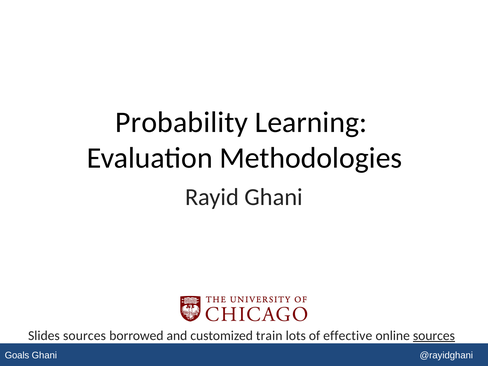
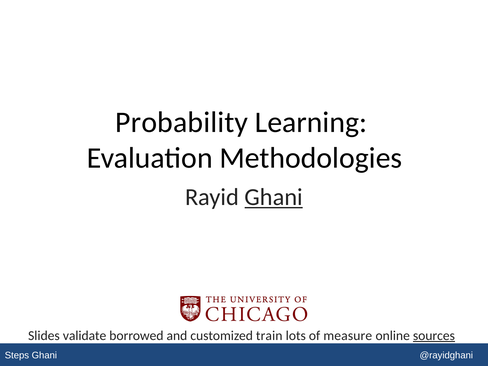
Ghani at (274, 197) underline: none -> present
Slides sources: sources -> validate
effective: effective -> measure
Goals: Goals -> Steps
